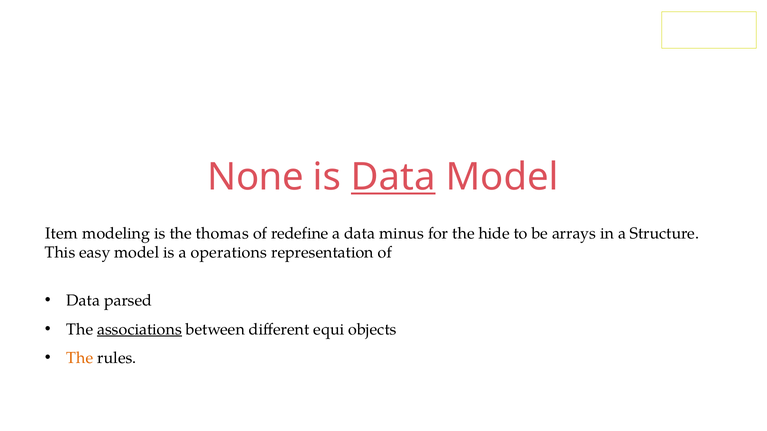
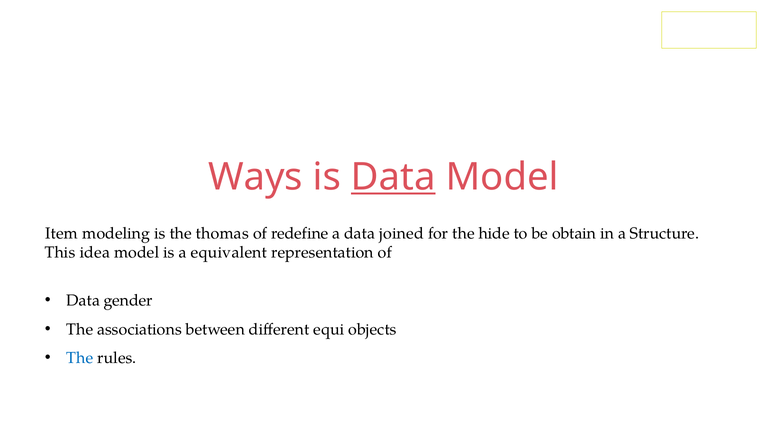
None: None -> Ways
minus: minus -> joined
arrays: arrays -> obtain
easy: easy -> idea
operations: operations -> equivalent
parsed: parsed -> gender
associations underline: present -> none
The at (80, 358) colour: orange -> blue
